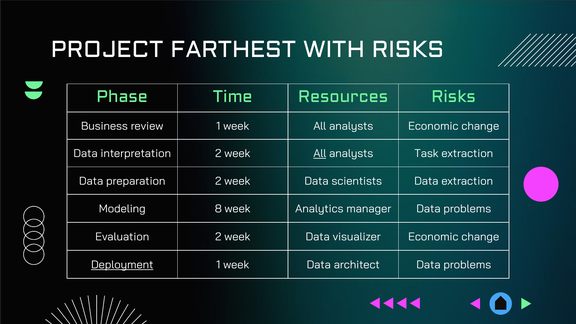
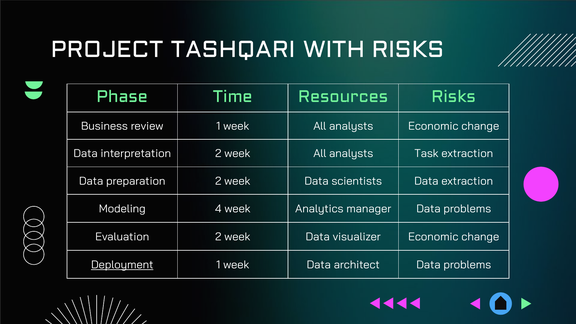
FARTHEST: FARTHEST -> TASHQARI
All at (320, 154) underline: present -> none
8: 8 -> 4
